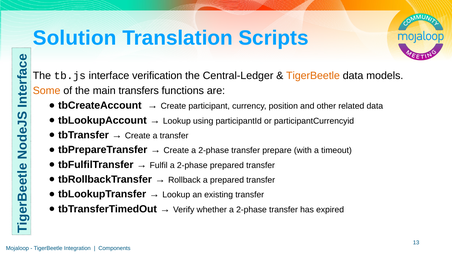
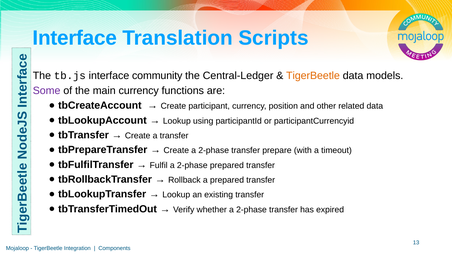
Solution at (75, 38): Solution -> Interface
verification: verification -> community
Some colour: orange -> purple
main transfers: transfers -> currency
